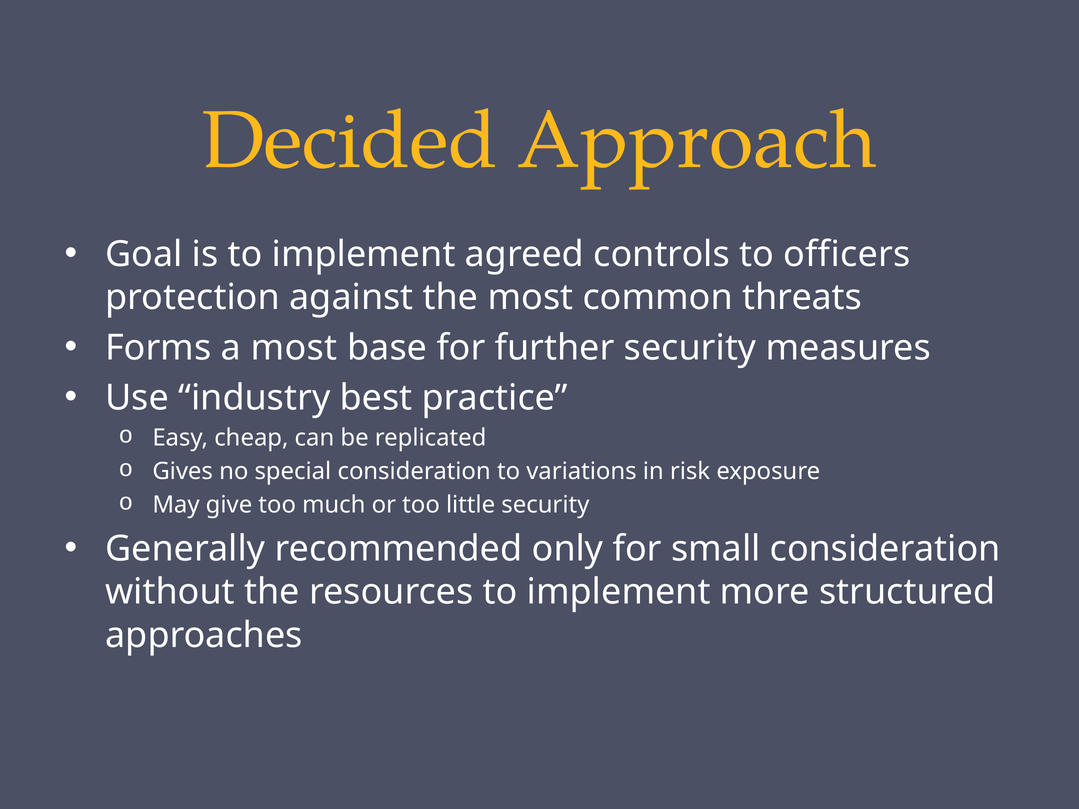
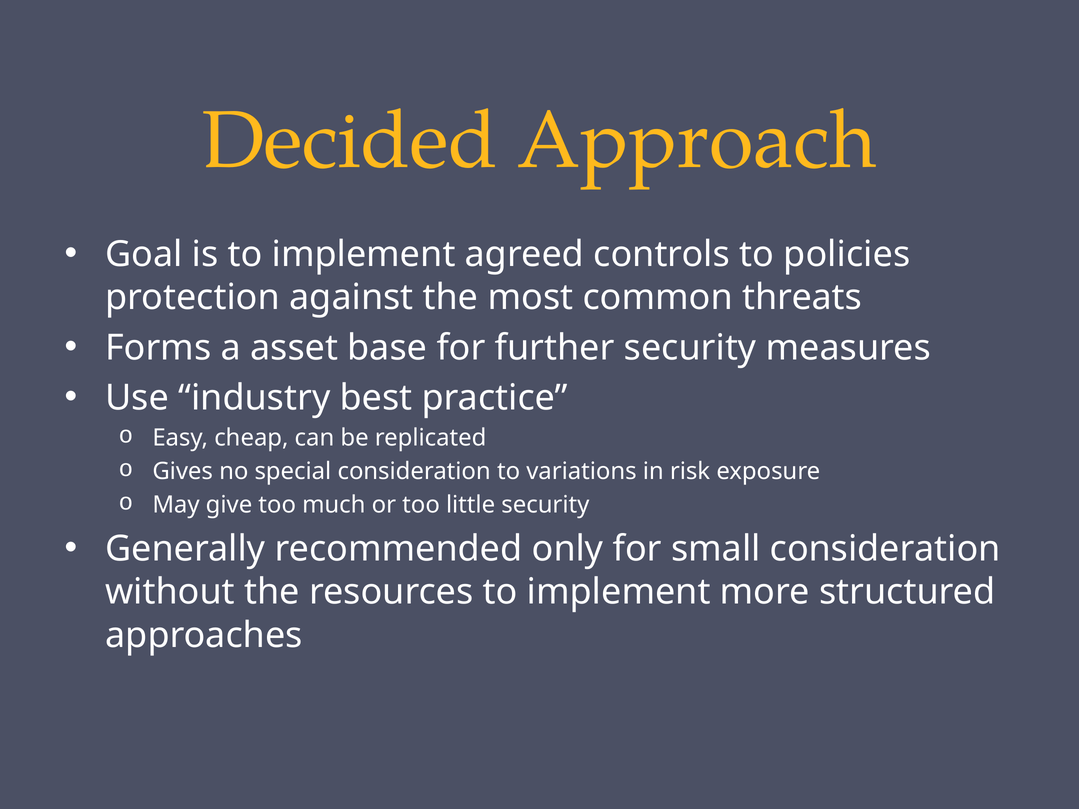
officers: officers -> policies
a most: most -> asset
